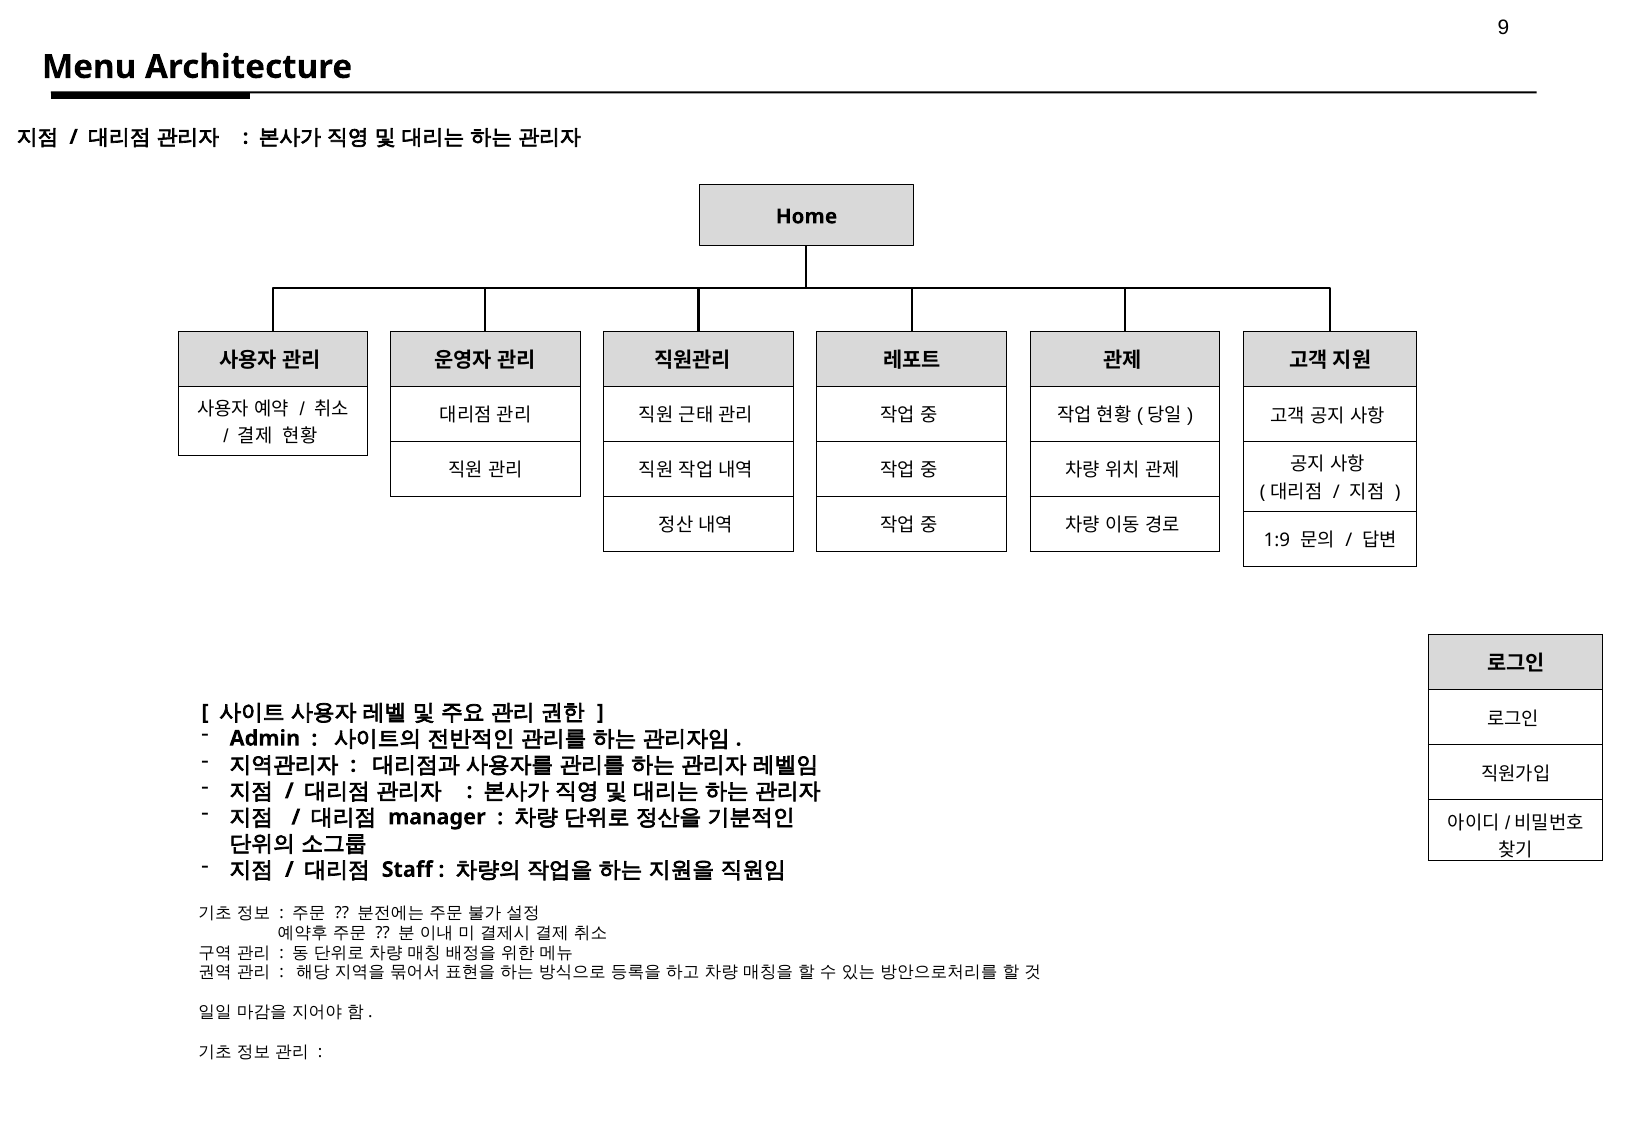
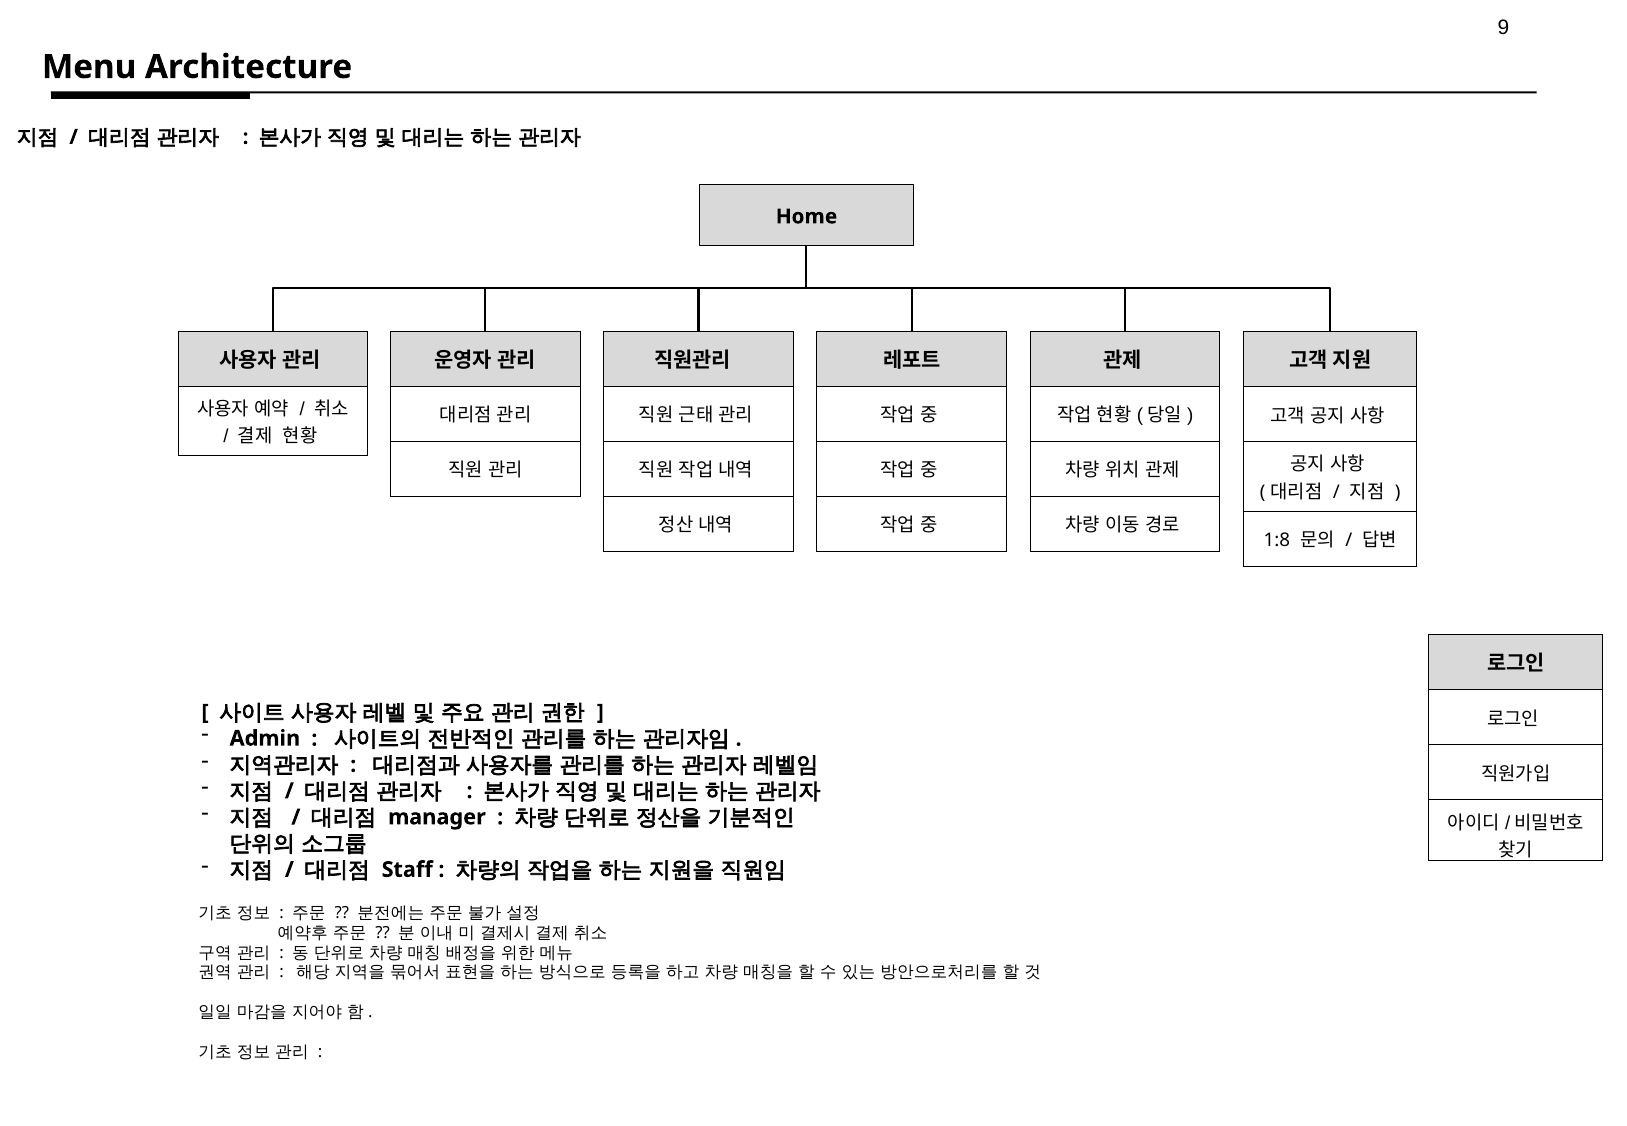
1:9: 1:9 -> 1:8
